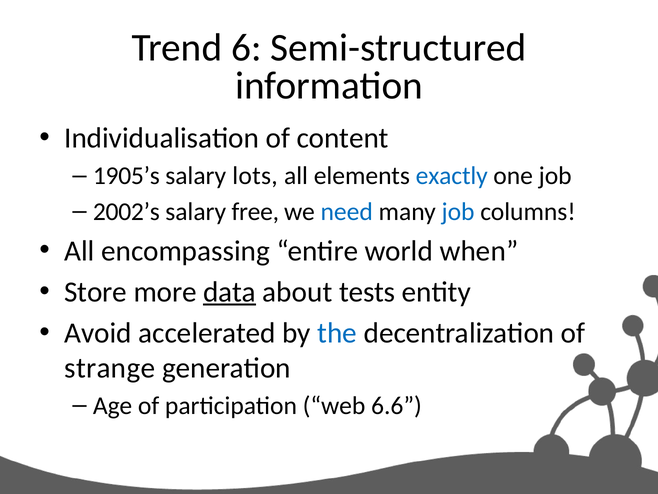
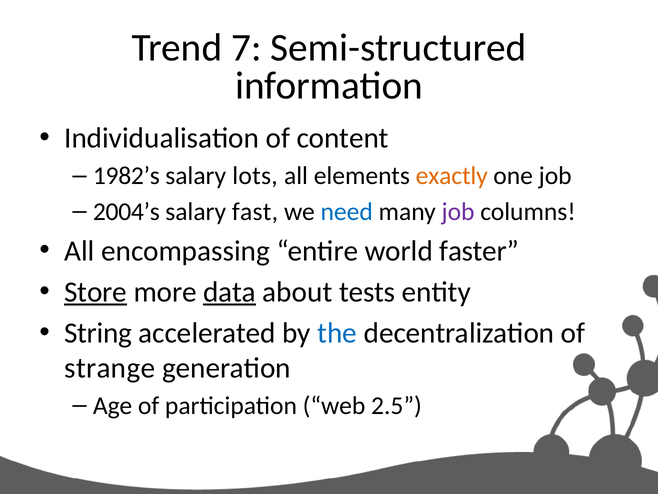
6: 6 -> 7
1905’s: 1905’s -> 1982’s
exactly colour: blue -> orange
2002’s: 2002’s -> 2004’s
free: free -> fast
job at (458, 212) colour: blue -> purple
when: when -> faster
Store underline: none -> present
Avoid: Avoid -> String
6.6: 6.6 -> 2.5
